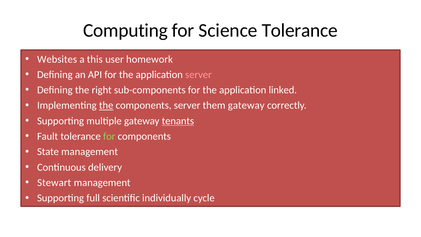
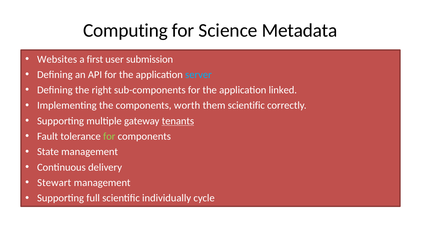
Science Tolerance: Tolerance -> Metadata
this: this -> first
homework: homework -> submission
server at (198, 75) colour: pink -> light blue
the at (106, 105) underline: present -> none
components server: server -> worth
them gateway: gateway -> scientific
